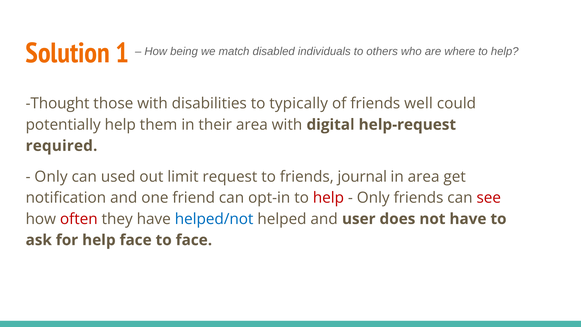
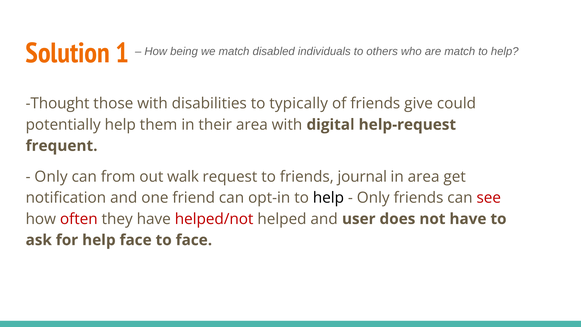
are where: where -> match
well: well -> give
required: required -> frequent
used: used -> from
limit: limit -> walk
help at (328, 198) colour: red -> black
helped/not colour: blue -> red
